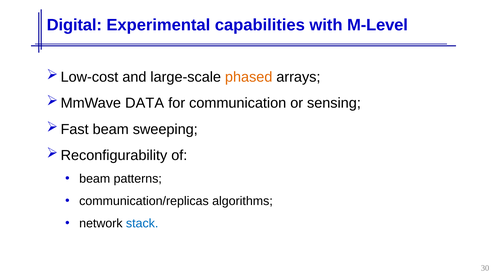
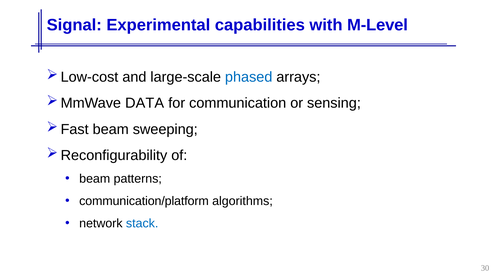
Digital: Digital -> Signal
phased colour: orange -> blue
communication/replicas: communication/replicas -> communication/platform
